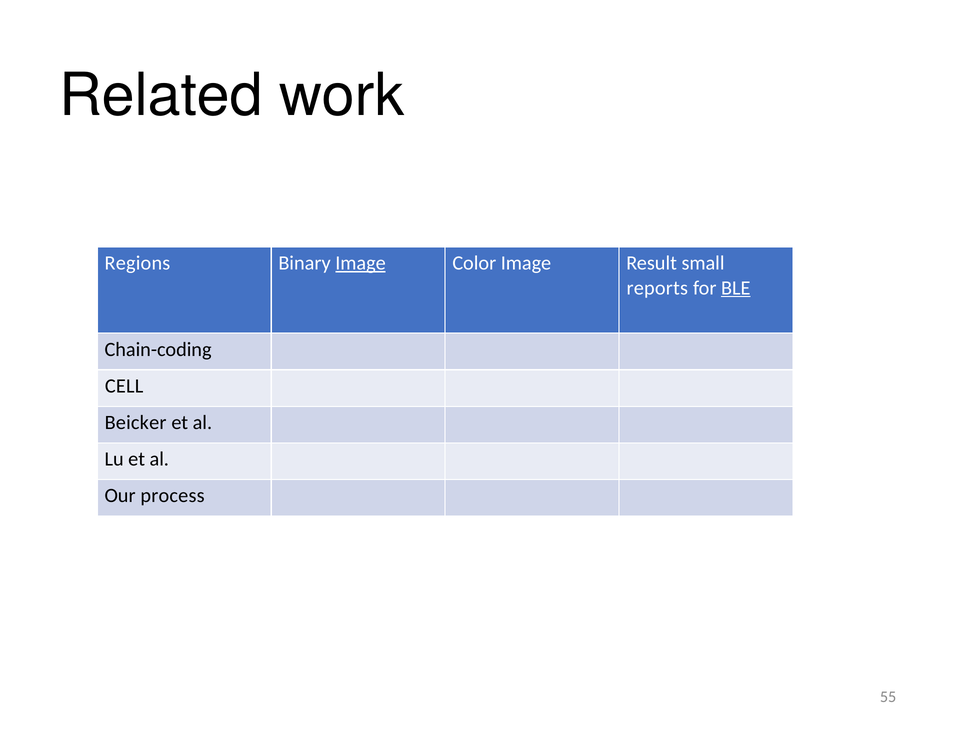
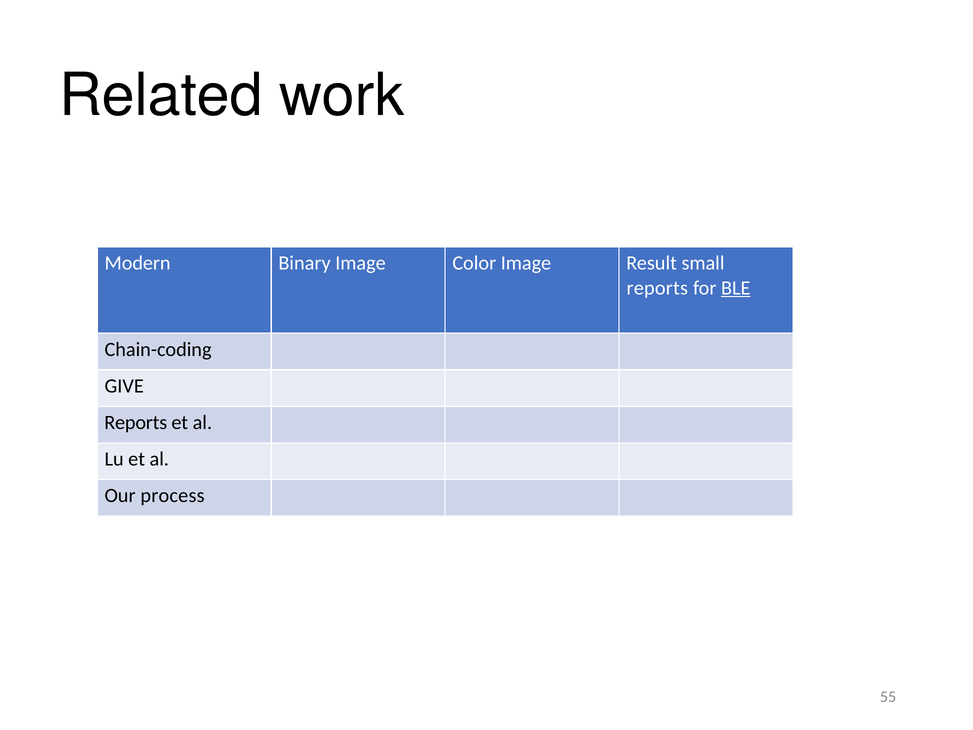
Regions: Regions -> Modern
Image at (361, 263) underline: present -> none
CELL: CELL -> GIVE
Beicker at (136, 422): Beicker -> Reports
